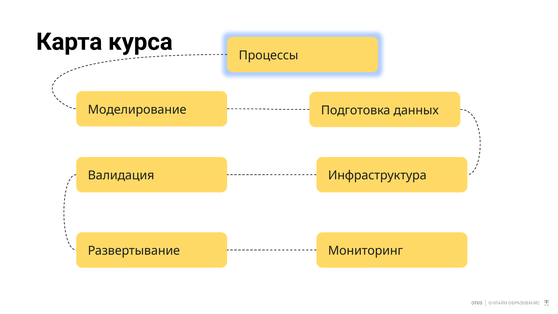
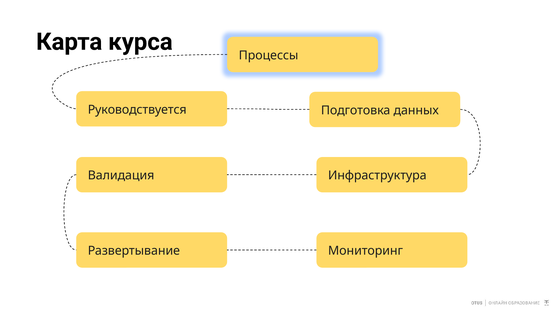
Моделирование: Моделирование -> Руководствуется
